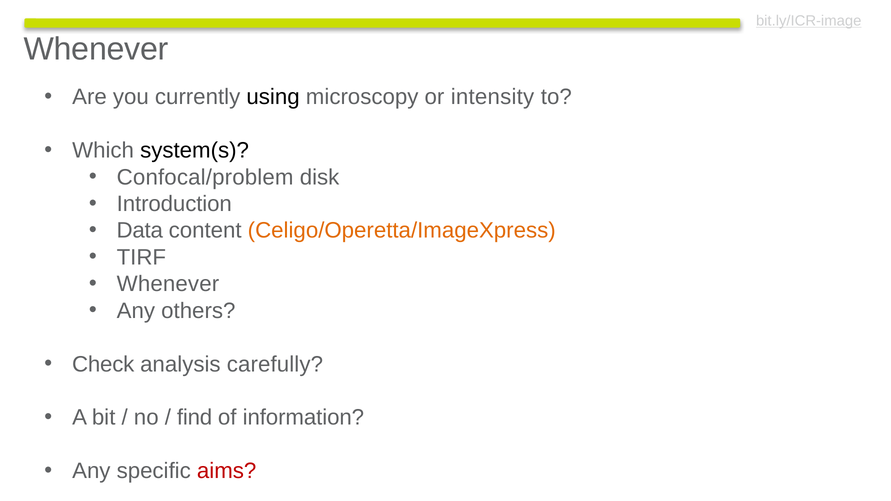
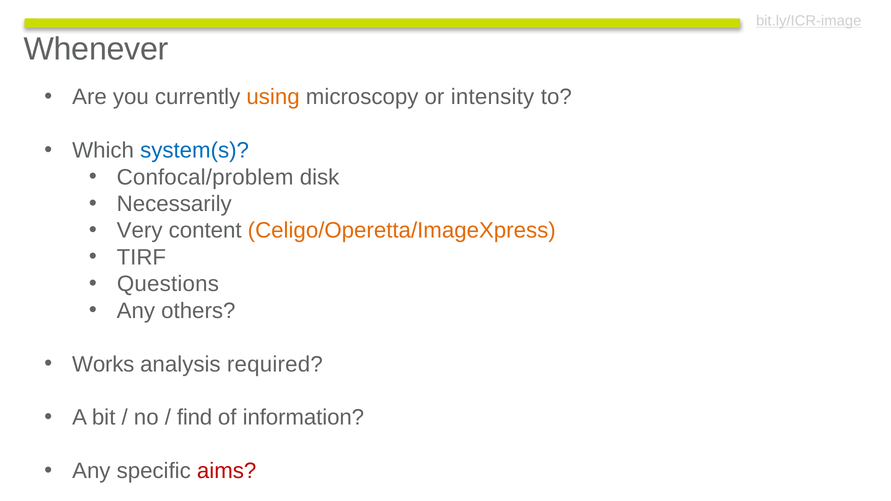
using colour: black -> orange
system(s colour: black -> blue
Introduction: Introduction -> Necessarily
Data: Data -> Very
Whenever at (168, 284): Whenever -> Questions
Check: Check -> Works
carefully: carefully -> required
